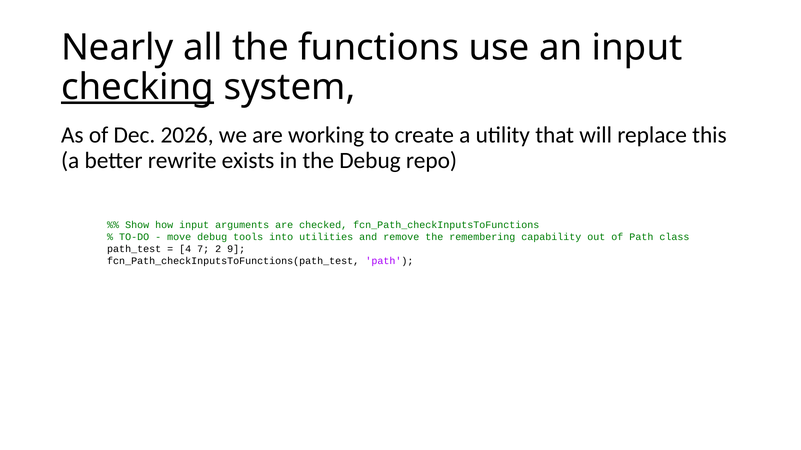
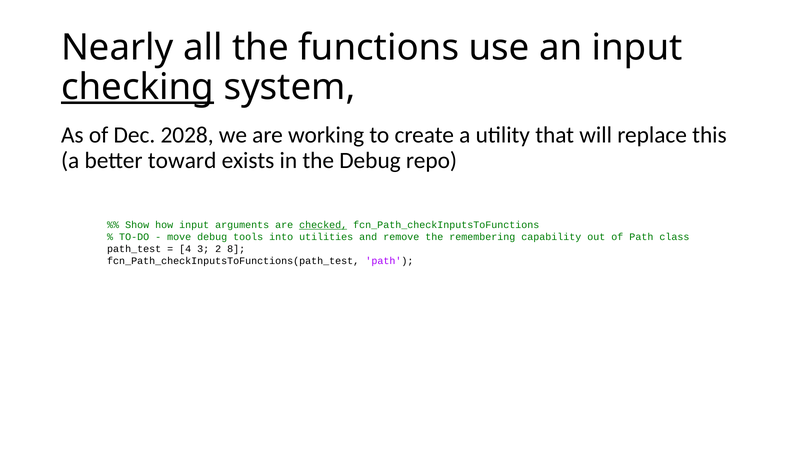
2026: 2026 -> 2028
rewrite: rewrite -> toward
checked underline: none -> present
7: 7 -> 3
9: 9 -> 8
